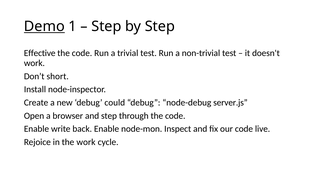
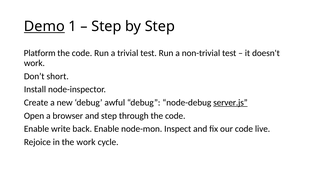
Effective: Effective -> Platform
could: could -> awful
server.js underline: none -> present
